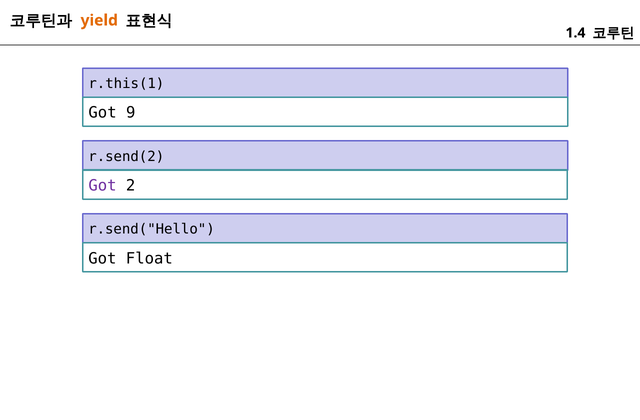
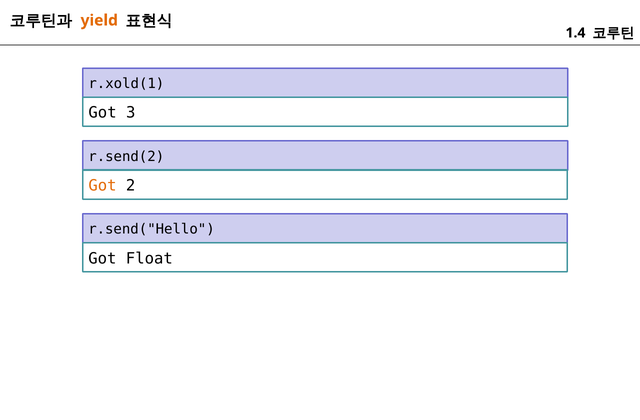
r.this(1: r.this(1 -> r.xold(1
9: 9 -> 3
Got at (102, 186) colour: purple -> orange
